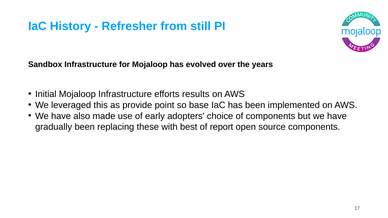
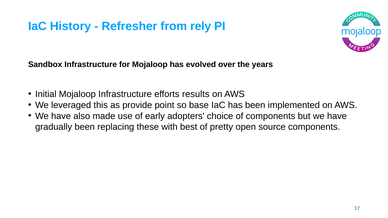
still: still -> rely
report: report -> pretty
